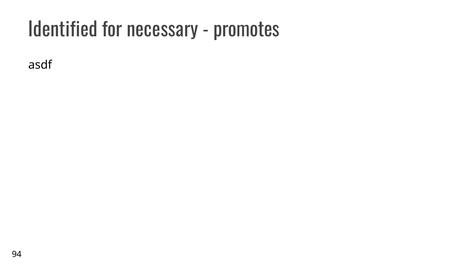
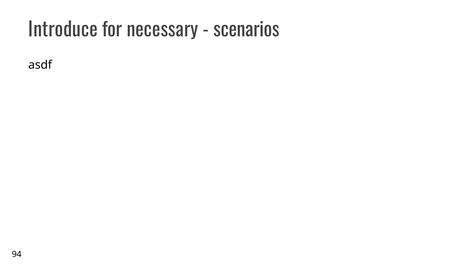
Identified: Identified -> Introduce
promotes: promotes -> scenarios
